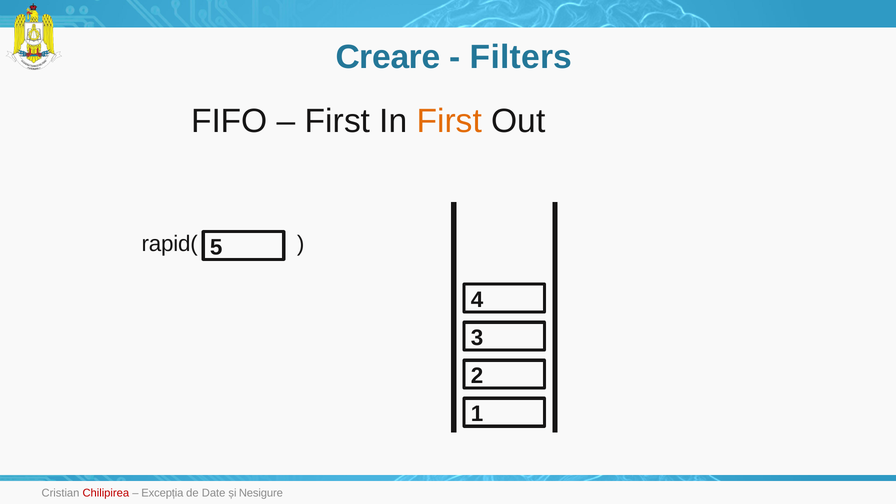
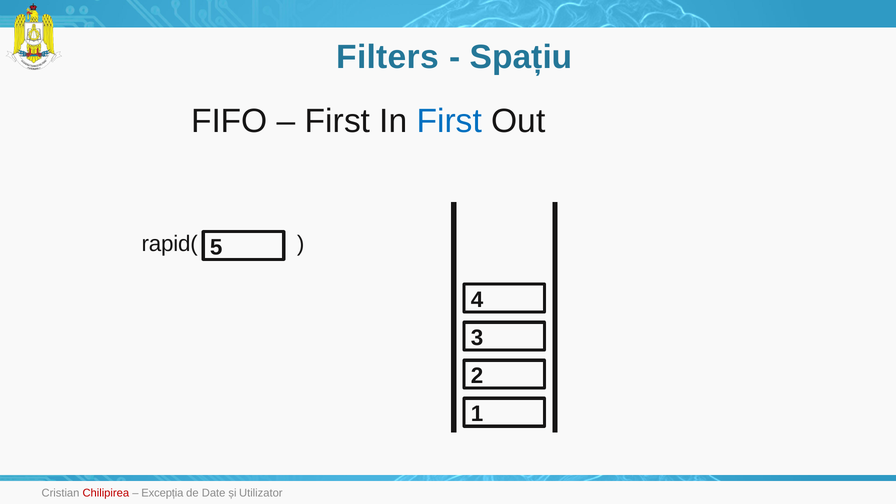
Creare: Creare -> Filters
Filters: Filters -> Spațiu
First at (449, 121) colour: orange -> blue
Nesigure: Nesigure -> Utilizator
